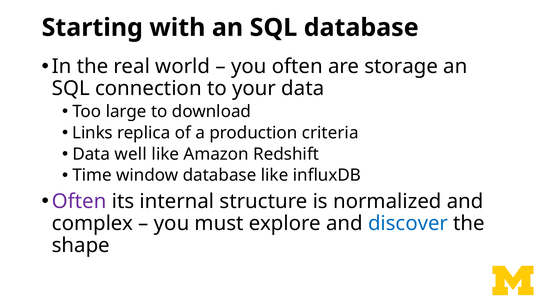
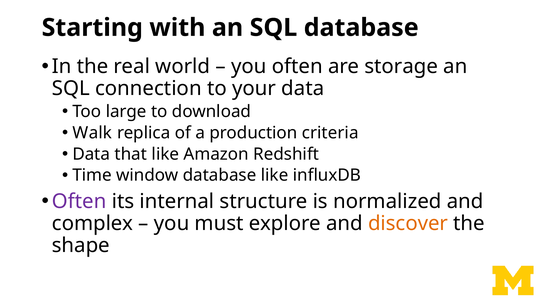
Links: Links -> Walk
well: well -> that
discover colour: blue -> orange
